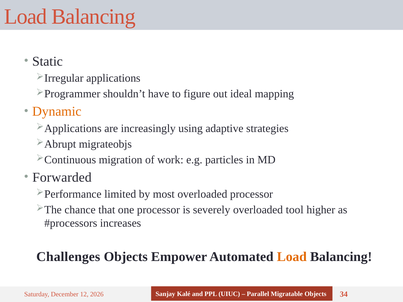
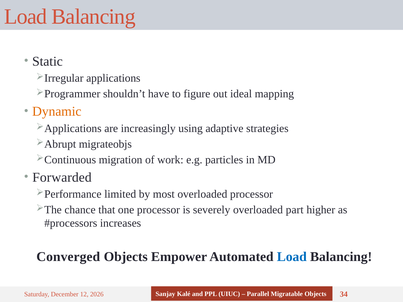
tool: tool -> part
Challenges: Challenges -> Converged
Load at (292, 257) colour: orange -> blue
